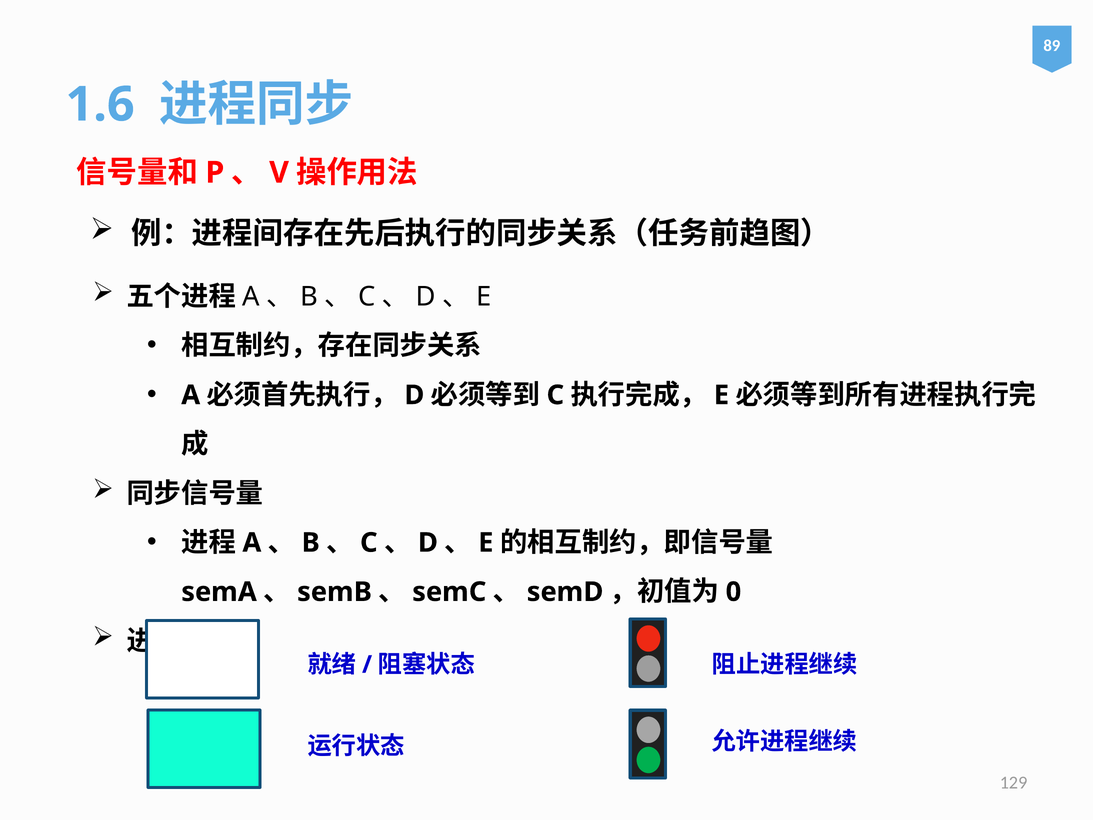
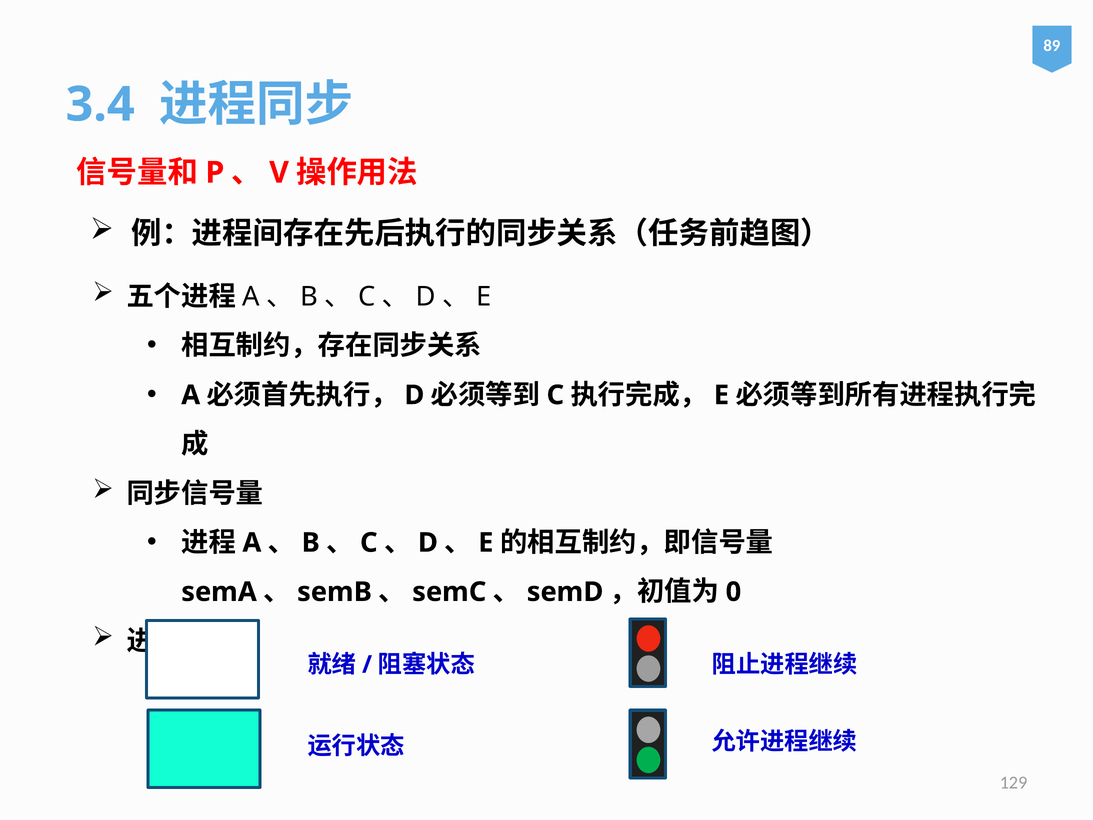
1.6: 1.6 -> 3.4
